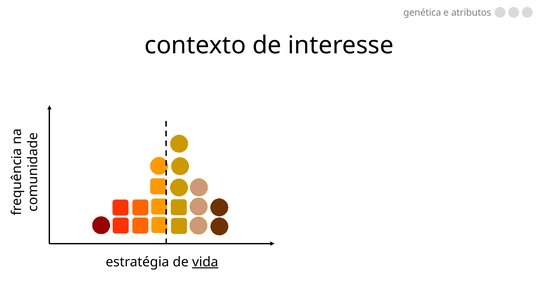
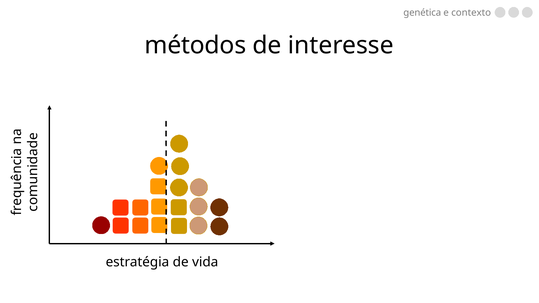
atributos: atributos -> contexto
contexto: contexto -> métodos
vida underline: present -> none
